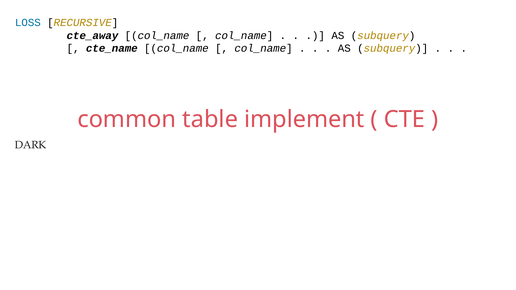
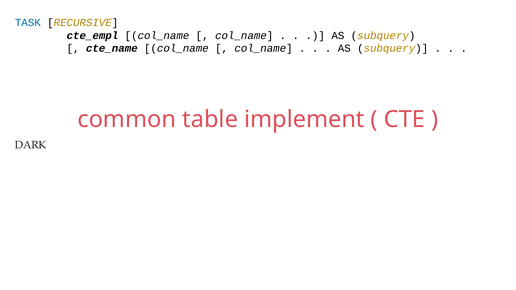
LOSS: LOSS -> TASK
cte_away: cte_away -> cte_empl
